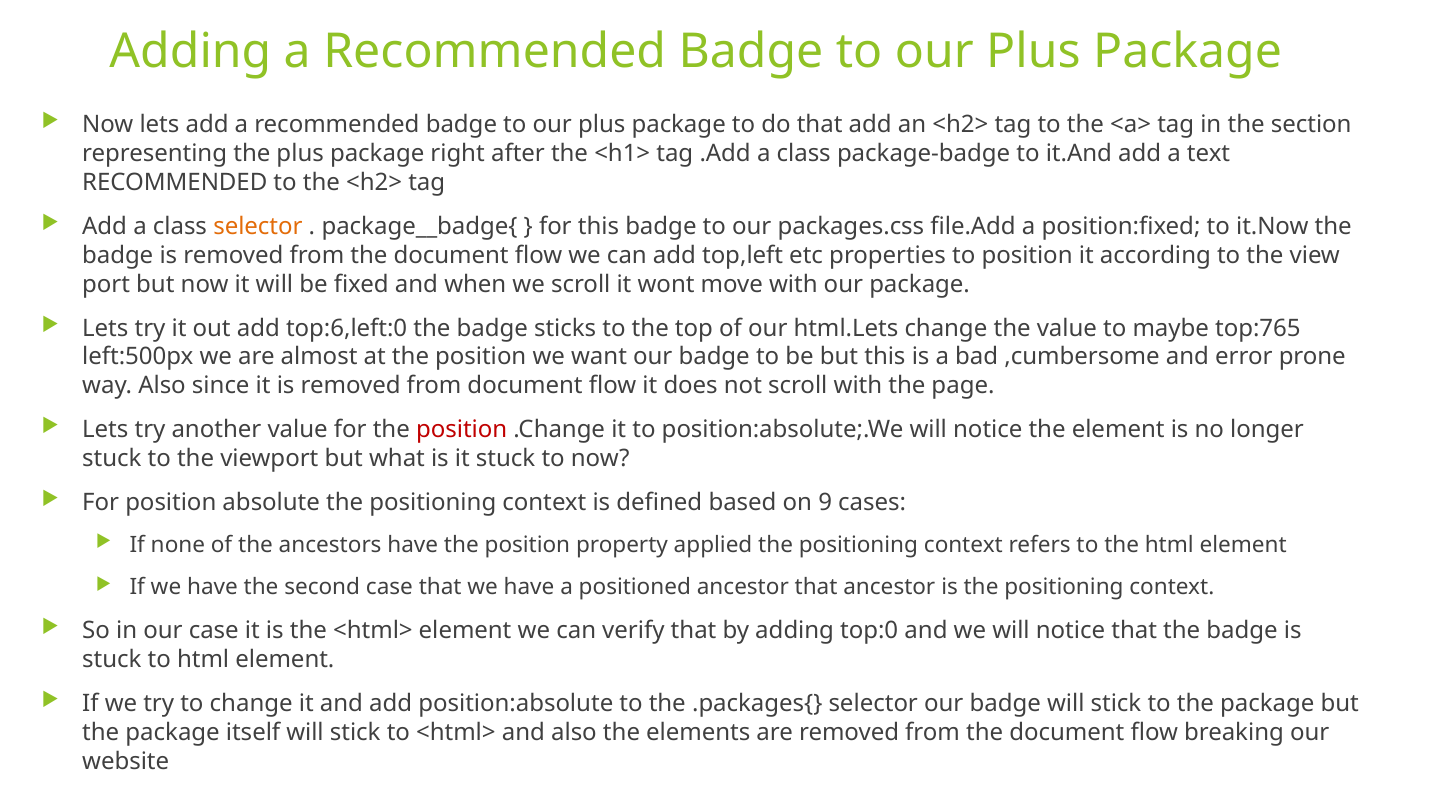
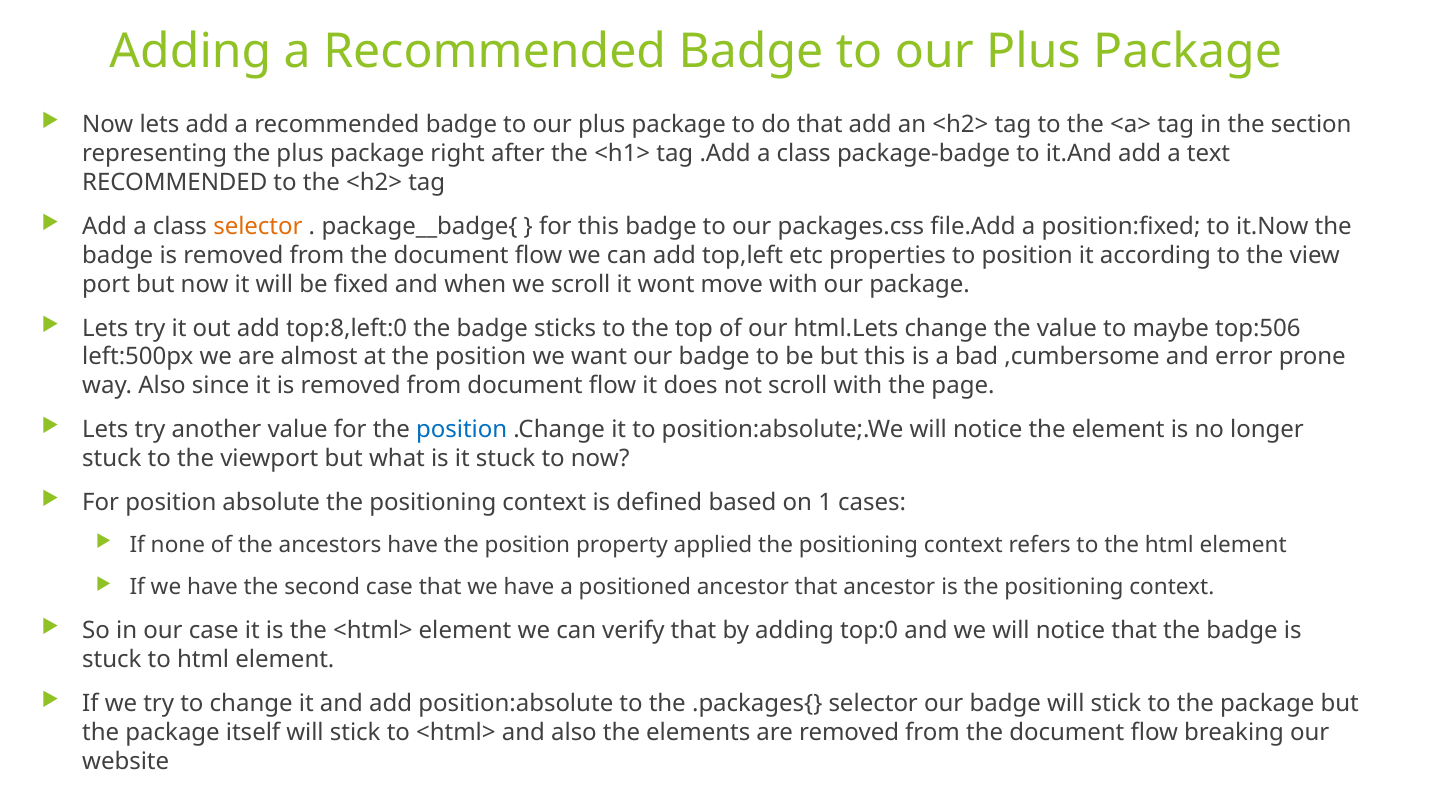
top:6,left:0: top:6,left:0 -> top:8,left:0
top:765: top:765 -> top:506
position at (462, 430) colour: red -> blue
9: 9 -> 1
